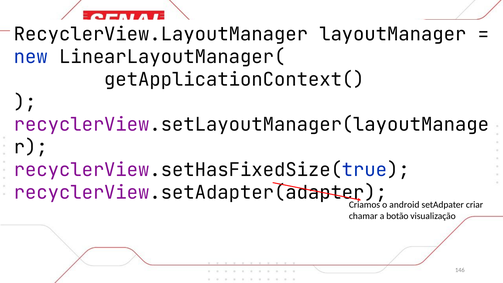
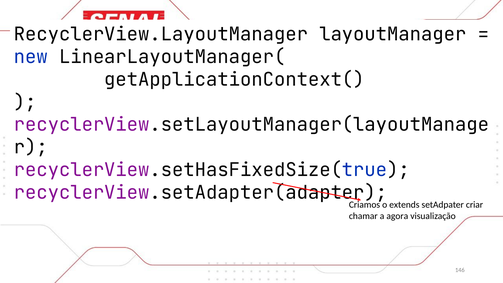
android: android -> extends
botão: botão -> agora
